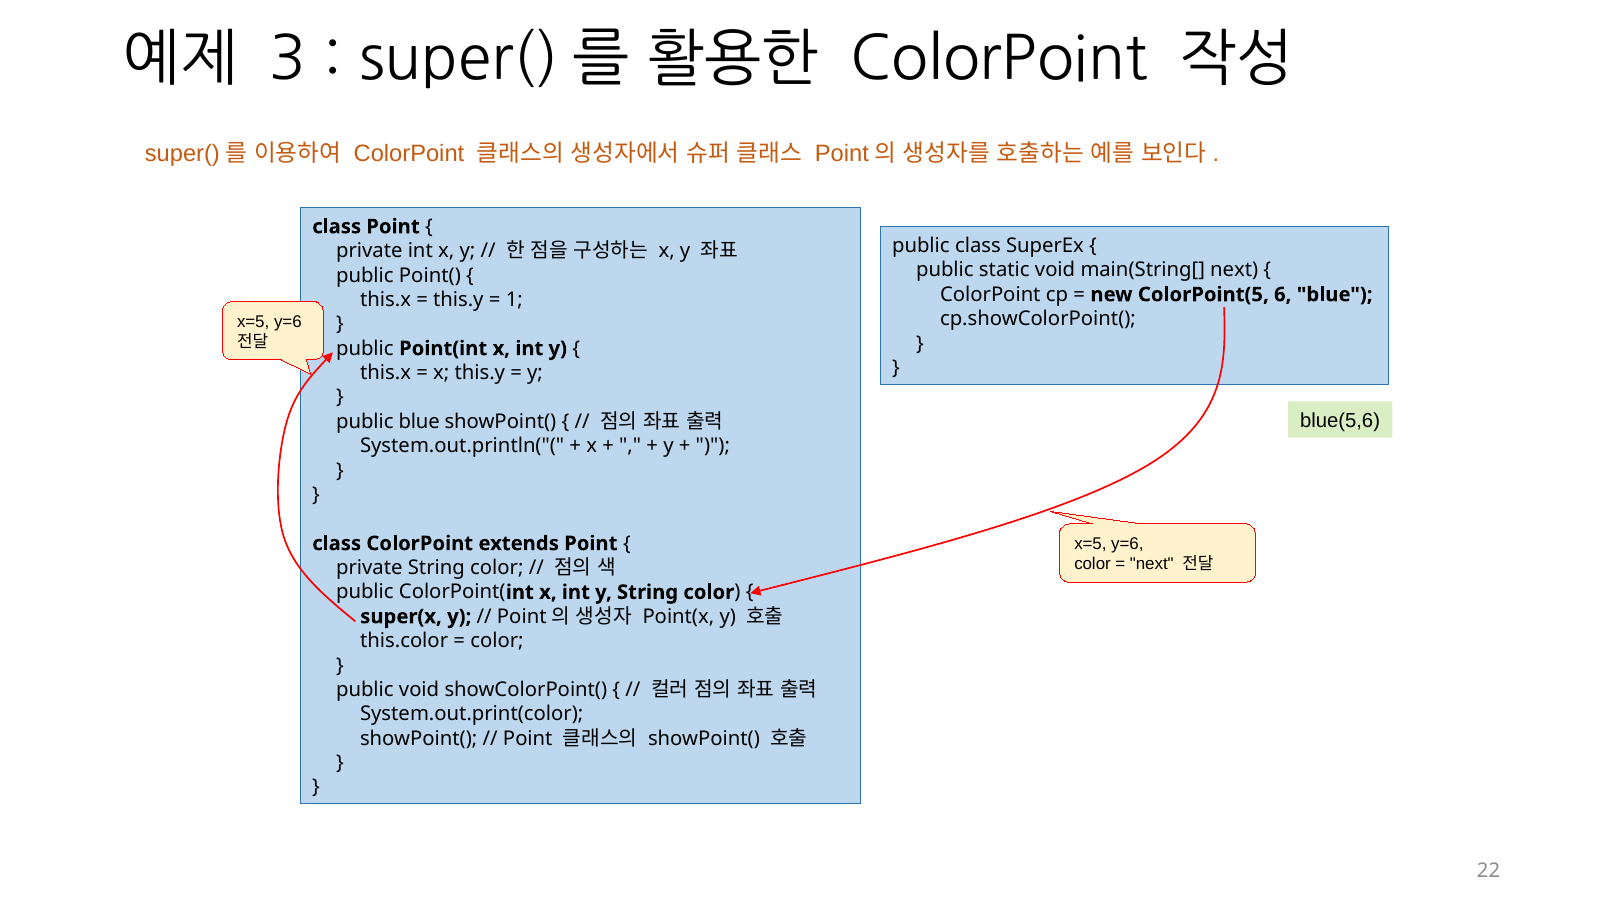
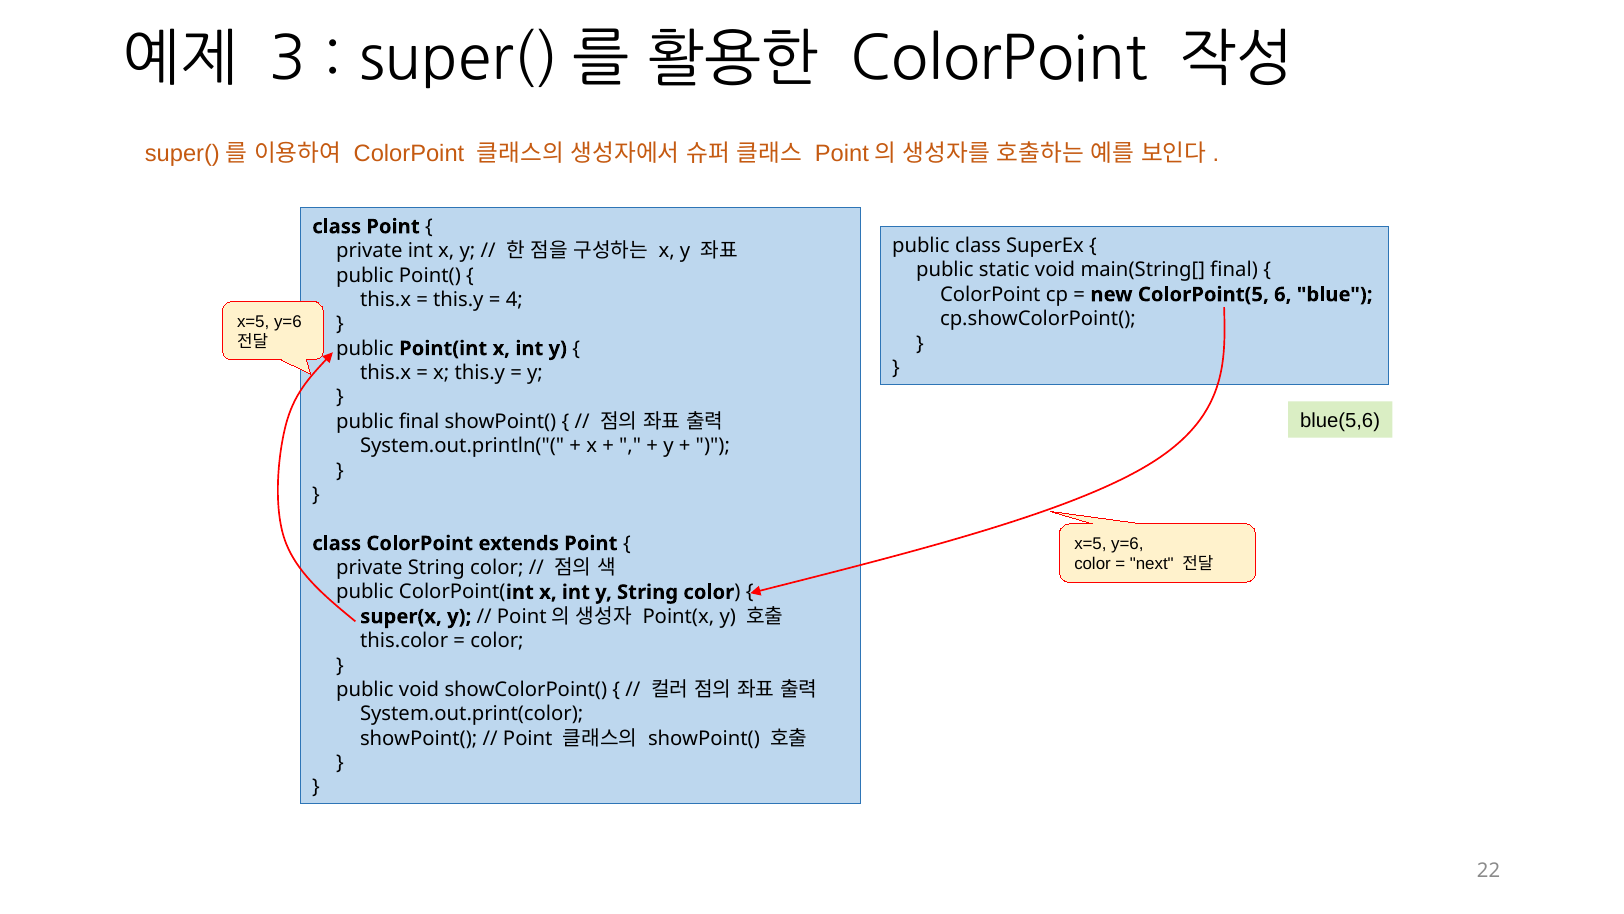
main(String[ next: next -> final
1: 1 -> 4
public blue: blue -> final
